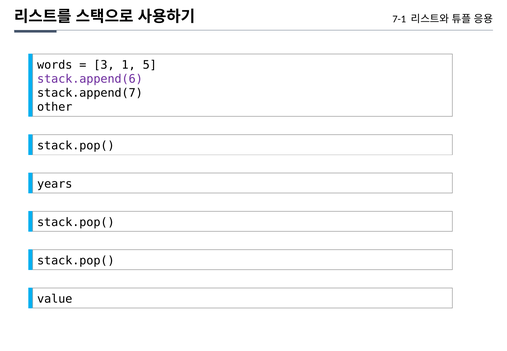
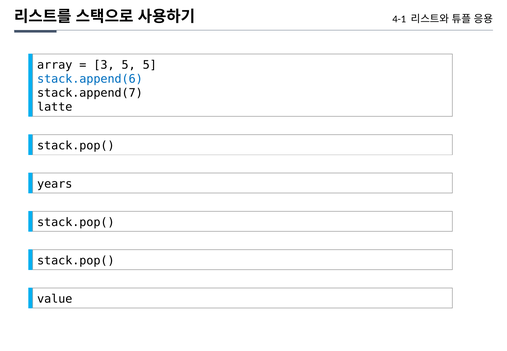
7-1: 7-1 -> 4-1
words: words -> array
3 1: 1 -> 5
stack.append(6 colour: purple -> blue
other: other -> latte
